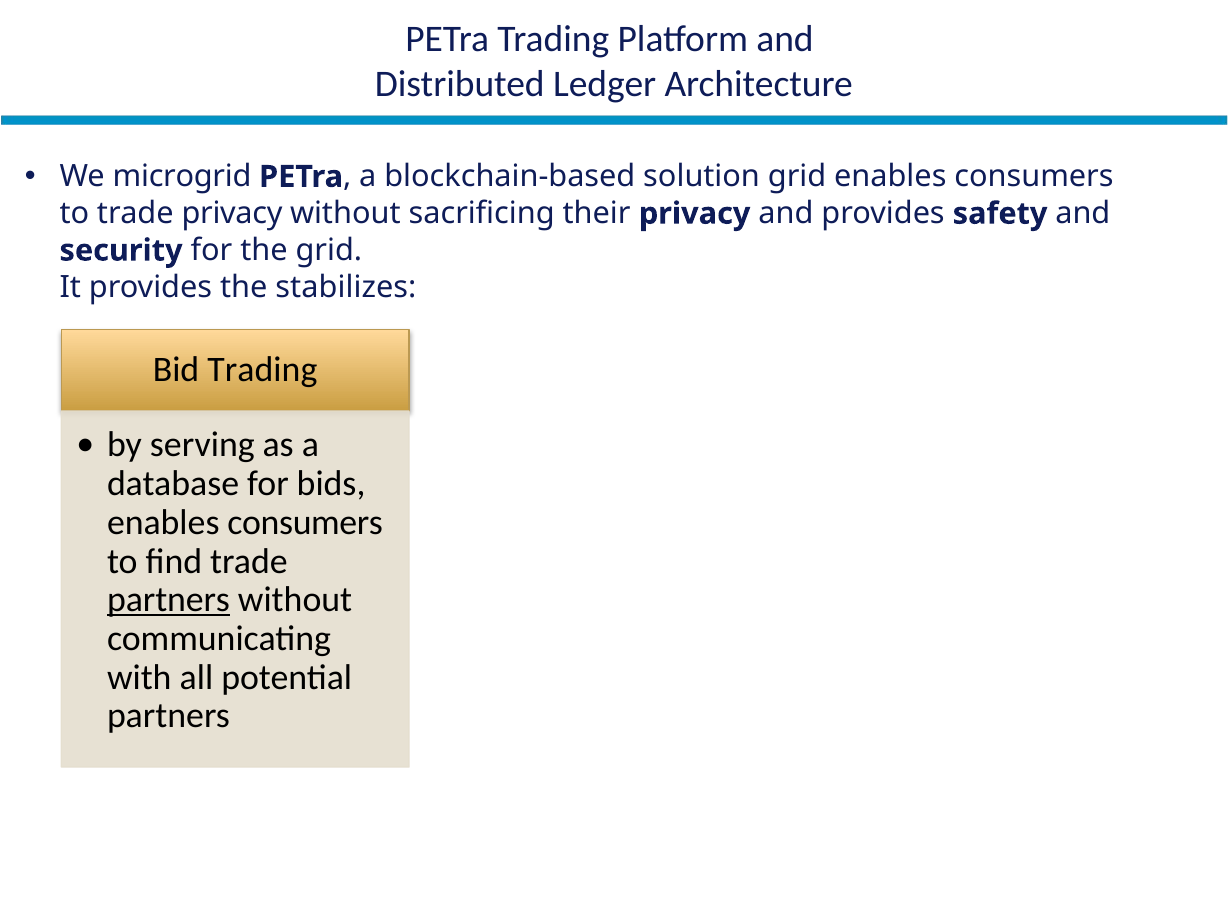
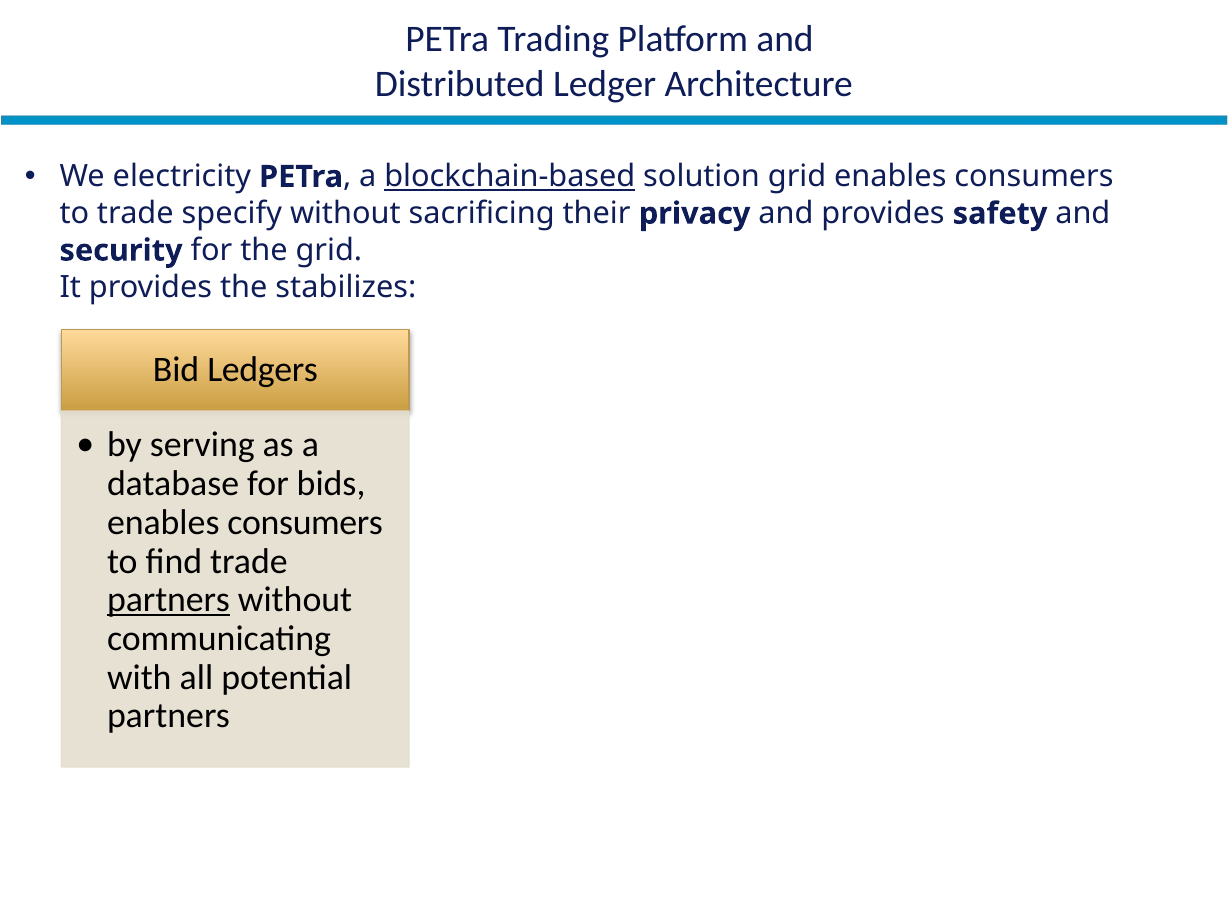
microgrid: microgrid -> electricity
blockchain-based underline: none -> present
trade privacy: privacy -> specify
Bid Trading: Trading -> Ledgers
